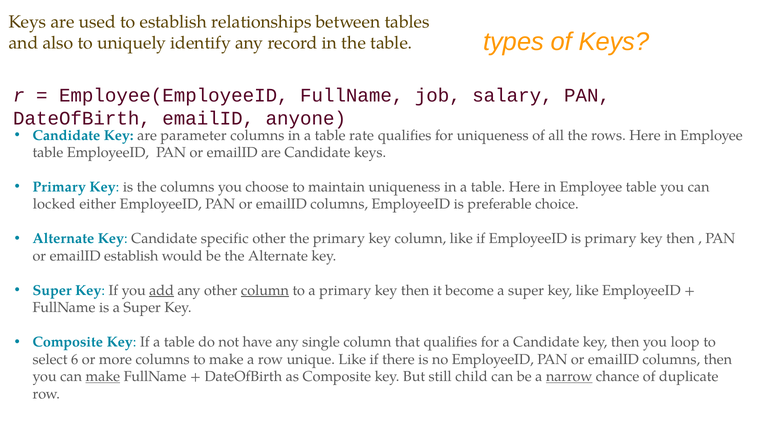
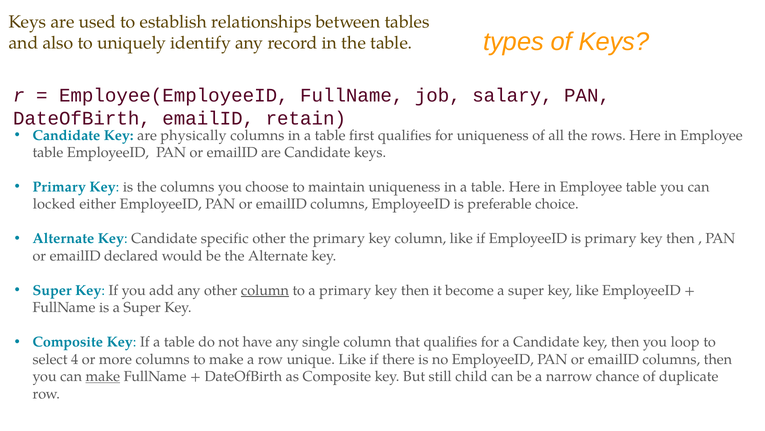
anyone: anyone -> retain
parameter: parameter -> physically
rate: rate -> first
emailID establish: establish -> declared
add underline: present -> none
6: 6 -> 4
narrow underline: present -> none
